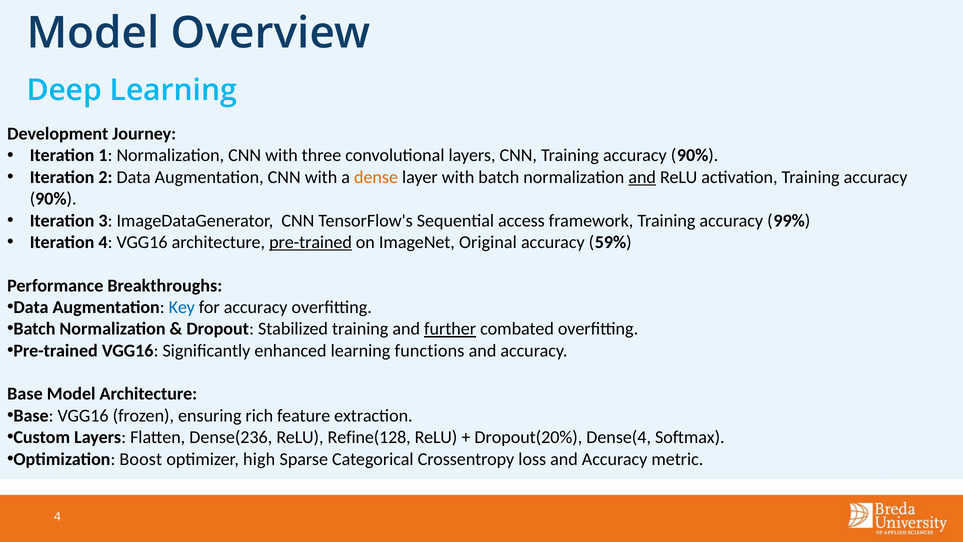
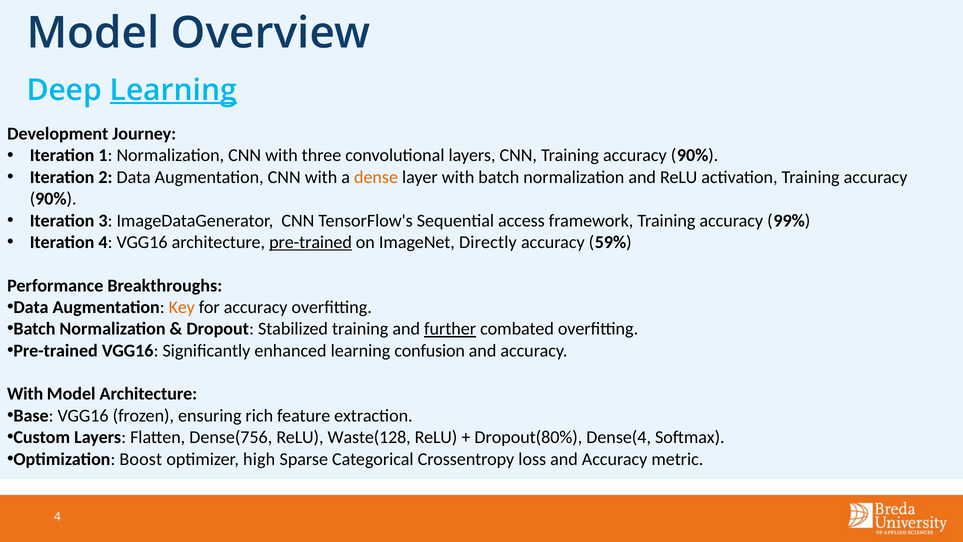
Learning at (173, 90) underline: none -> present
and at (642, 177) underline: present -> none
Original: Original -> Directly
Key colour: blue -> orange
functions: functions -> confusion
Base at (25, 394): Base -> With
Dense(236: Dense(236 -> Dense(756
Refine(128: Refine(128 -> Waste(128
Dropout(20%: Dropout(20% -> Dropout(80%
